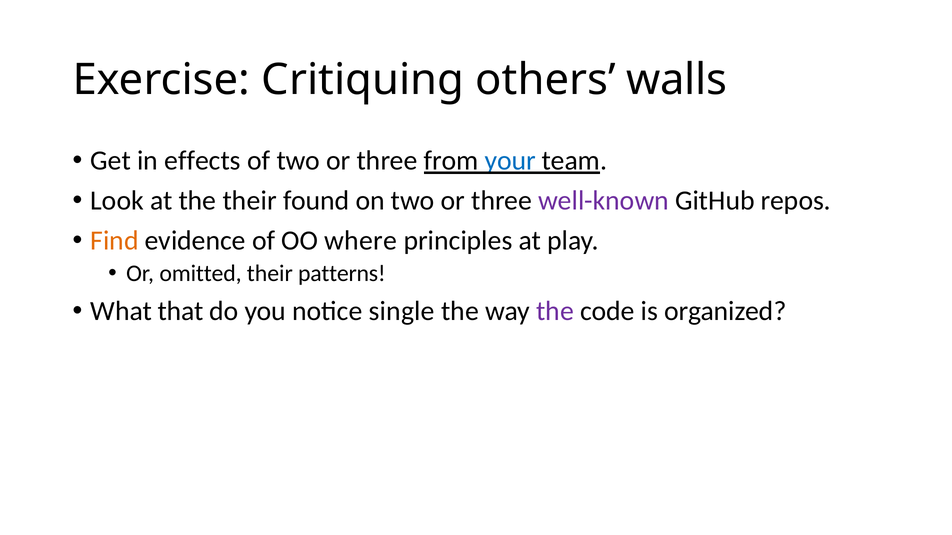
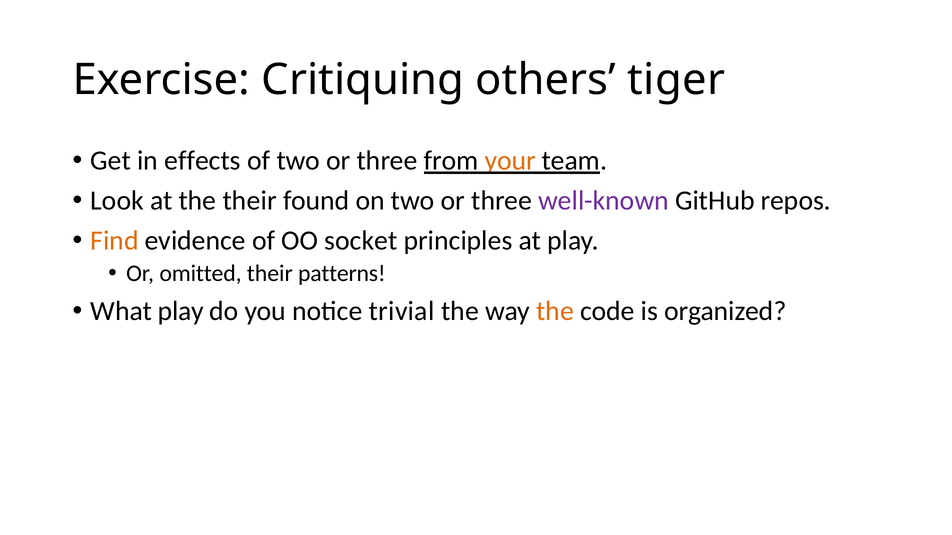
walls: walls -> tiger
your colour: blue -> orange
where: where -> socket
What that: that -> play
single: single -> trivial
the at (555, 311) colour: purple -> orange
